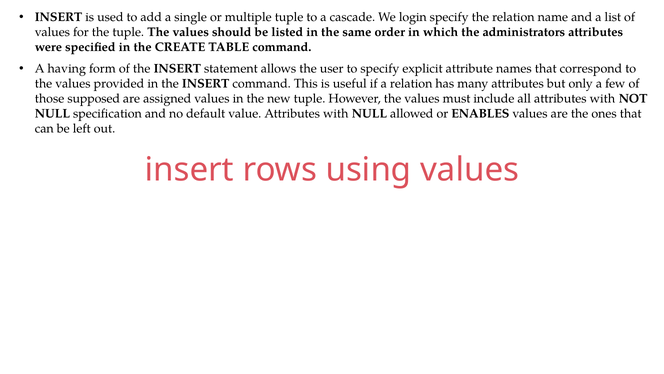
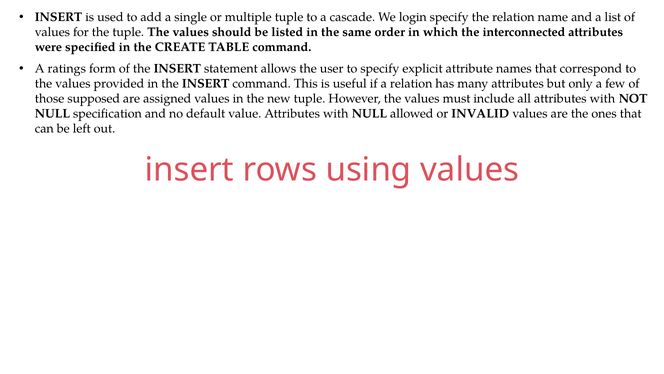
administrators: administrators -> interconnected
having: having -> ratings
ENABLES: ENABLES -> INVALID
